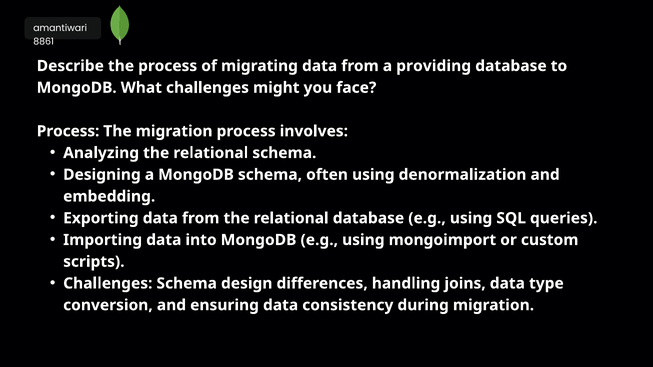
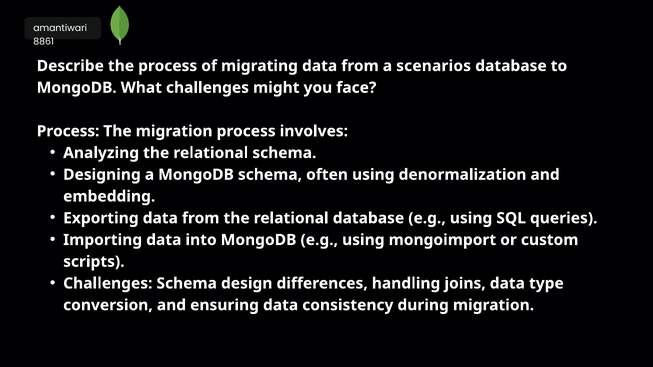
providing: providing -> scenarios
